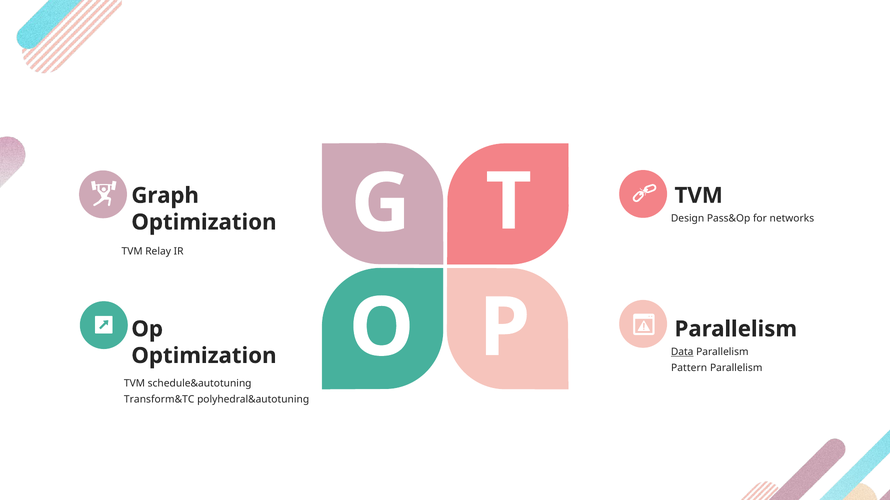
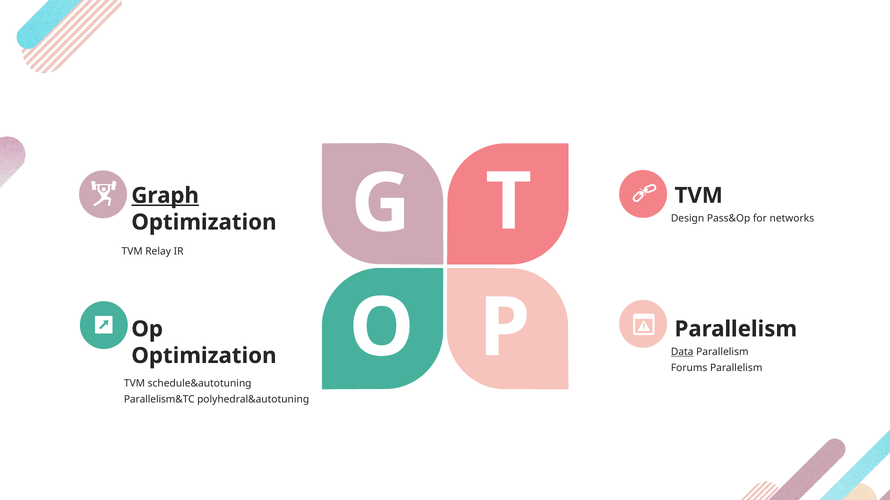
Graph underline: none -> present
Pattern: Pattern -> Forums
Transform&TC: Transform&TC -> Parallelism&TC
